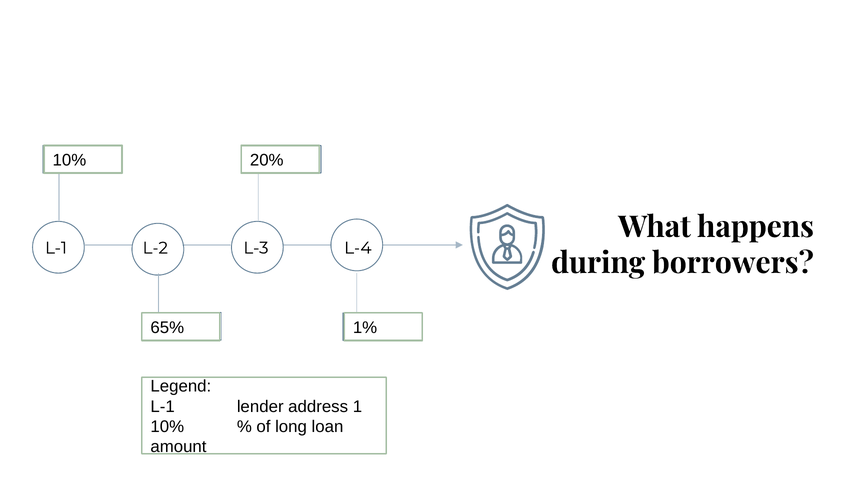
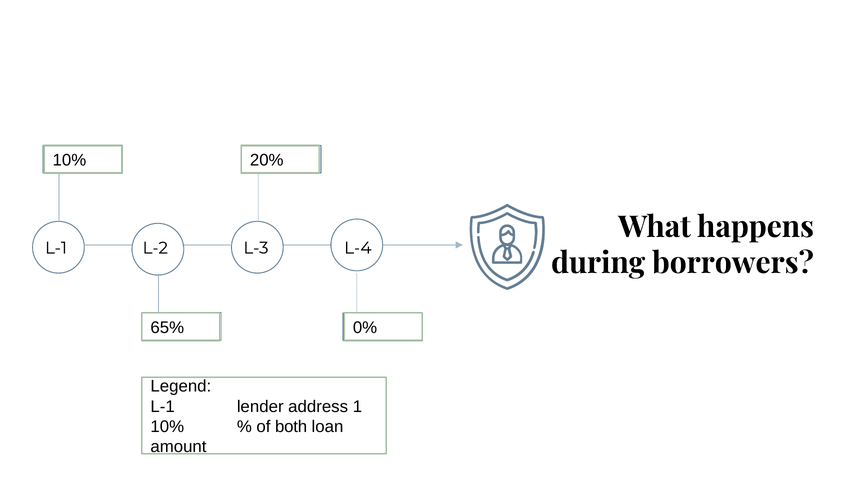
1%: 1% -> 0%
long: long -> both
